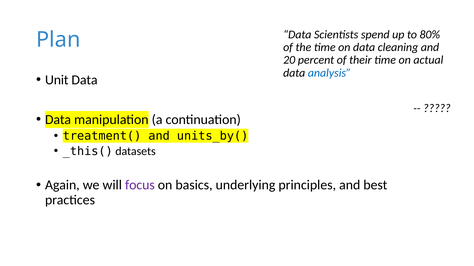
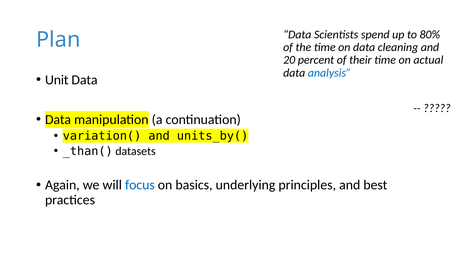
treatment(: treatment( -> variation(
_this(: _this( -> _than(
focus colour: purple -> blue
